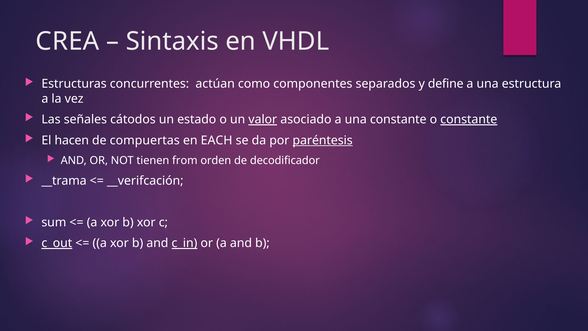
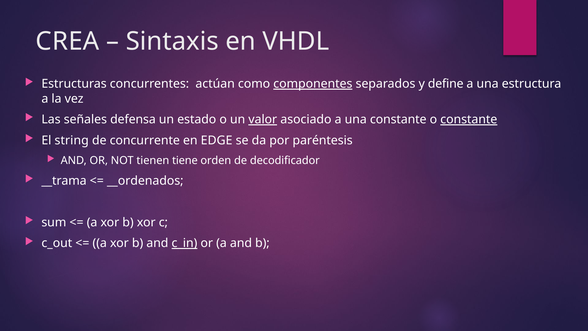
componentes underline: none -> present
cátodos: cátodos -> defensa
hacen: hacen -> string
compuertas: compuertas -> concurrente
EACH: EACH -> EDGE
paréntesis underline: present -> none
from: from -> tiene
__verifcación: __verifcación -> __ordenados
c_out underline: present -> none
